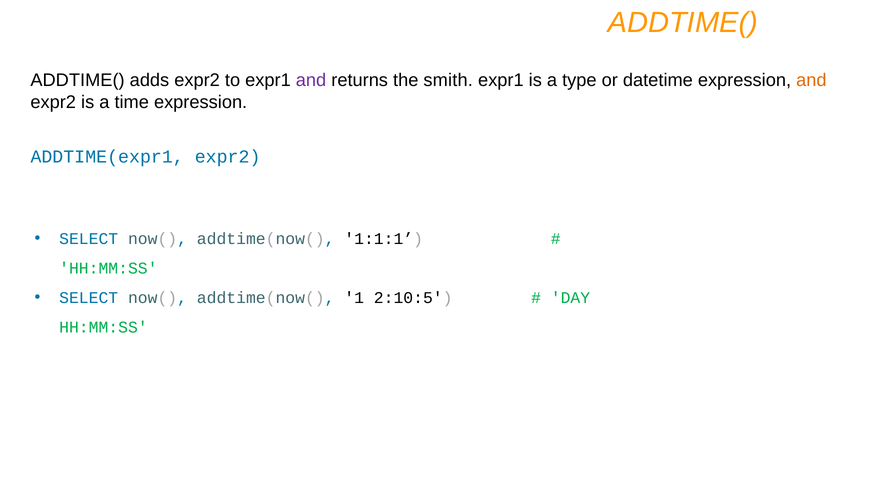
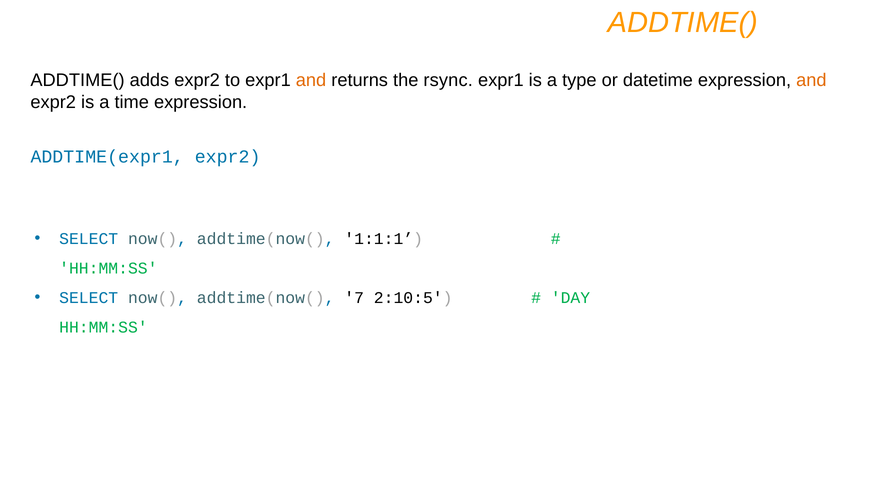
and at (311, 80) colour: purple -> orange
smith: smith -> rsync
1: 1 -> 7
